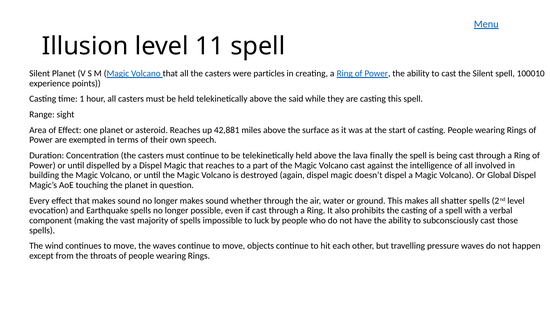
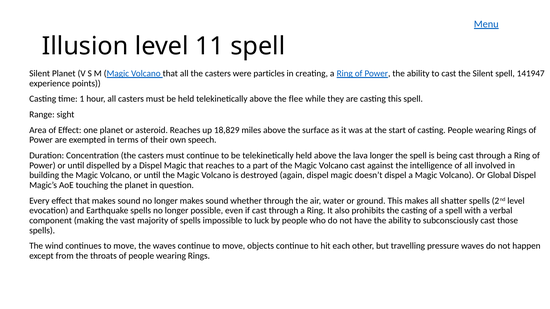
100010: 100010 -> 141947
said: said -> flee
42,881: 42,881 -> 18,829
lava finally: finally -> longer
